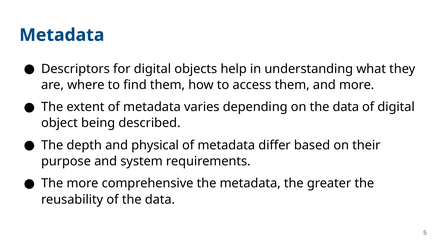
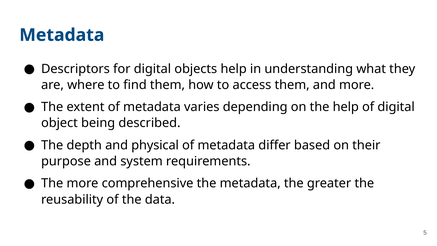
on the data: data -> help
